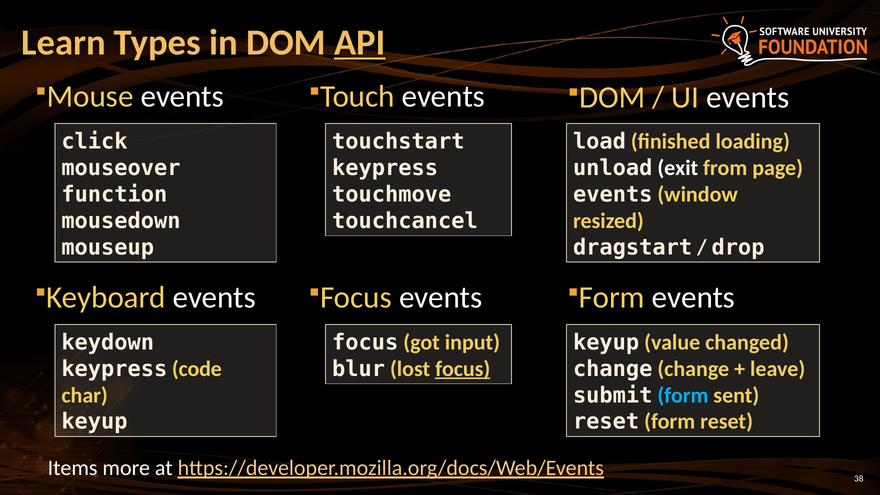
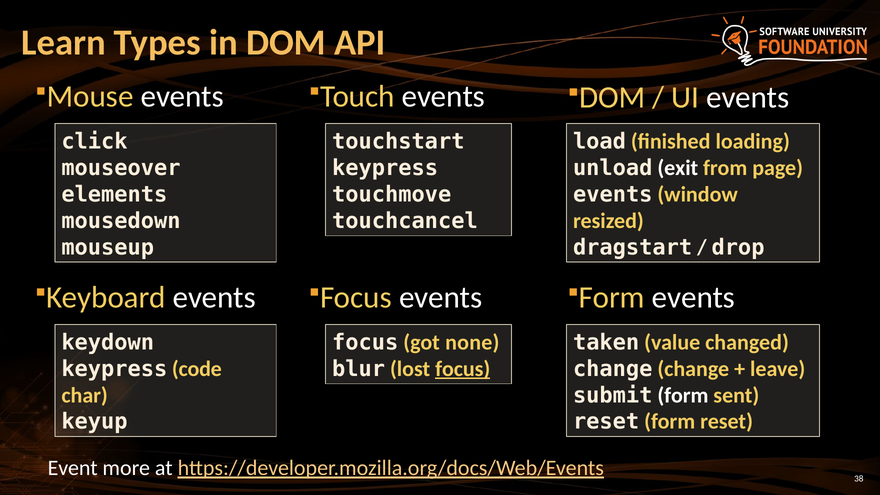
API underline: present -> none
function: function -> elements
input: input -> none
keyup at (606, 343): keyup -> taken
form at (683, 395) colour: light blue -> white
Items: Items -> Event
